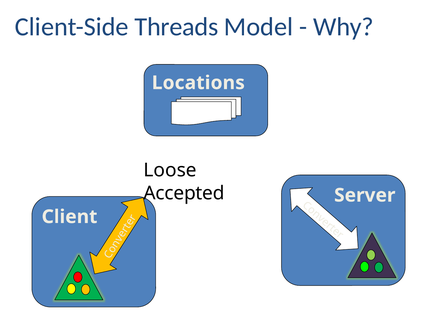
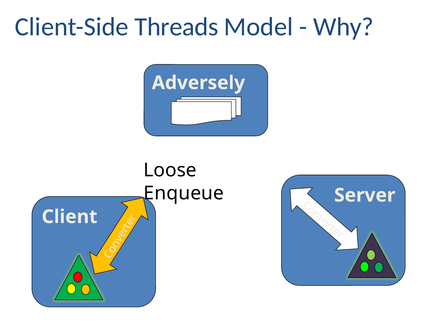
Locations: Locations -> Adversely
Accepted: Accepted -> Enqueue
